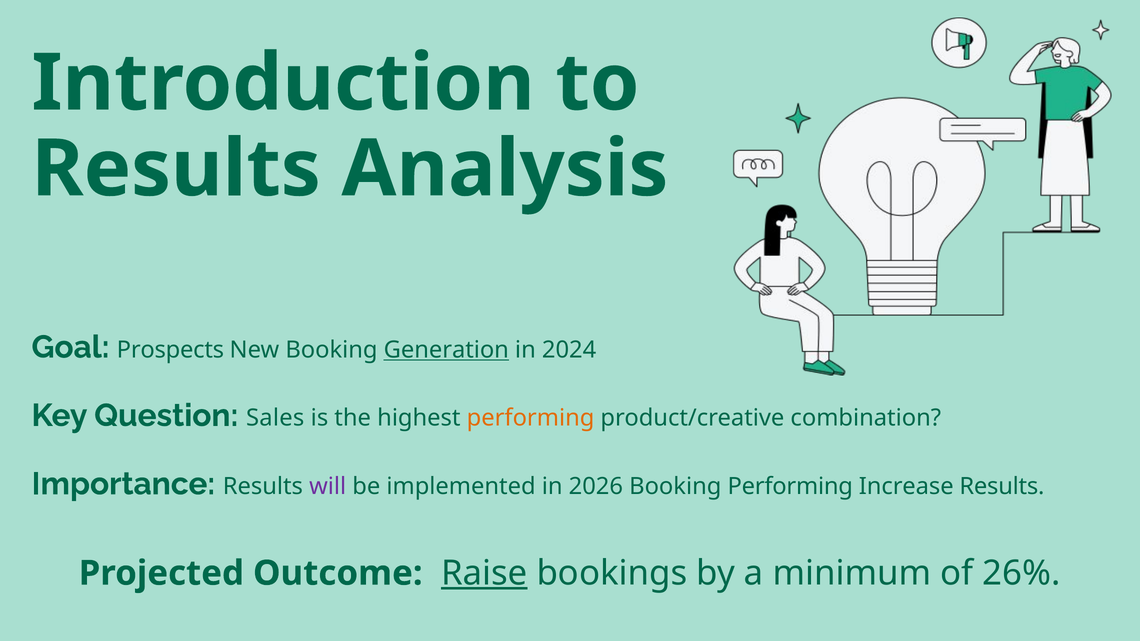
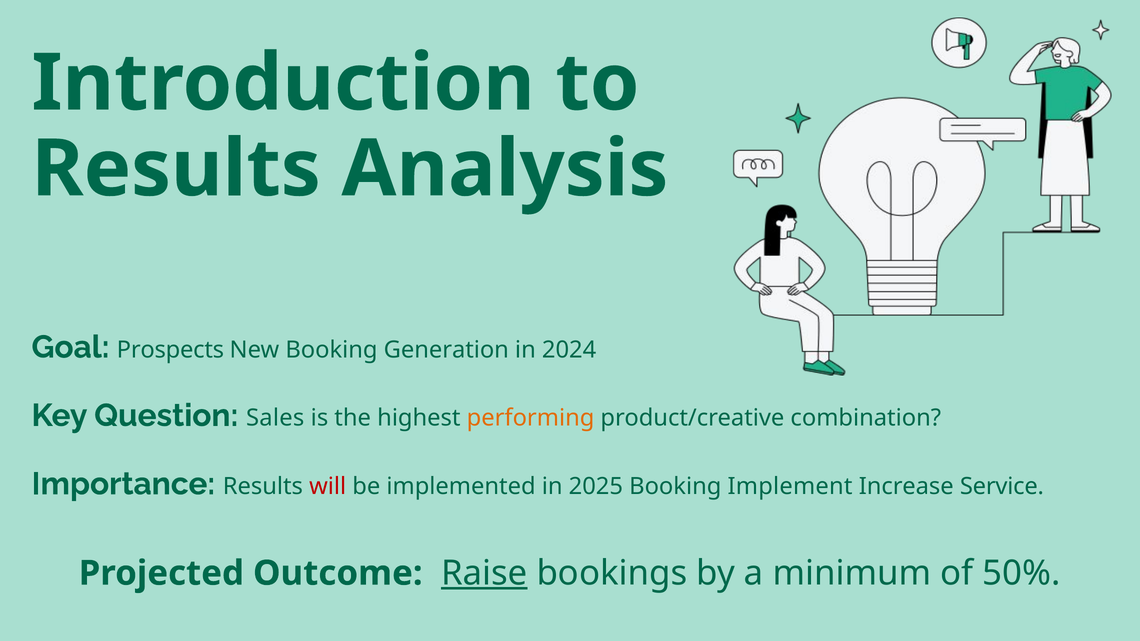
Generation underline: present -> none
will colour: purple -> red
2026: 2026 -> 2025
Booking Performing: Performing -> Implement
Increase Results: Results -> Service
26%: 26% -> 50%
